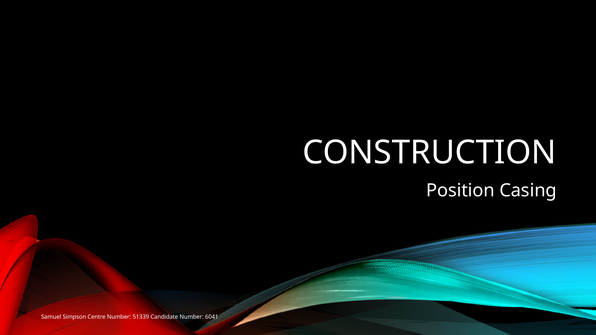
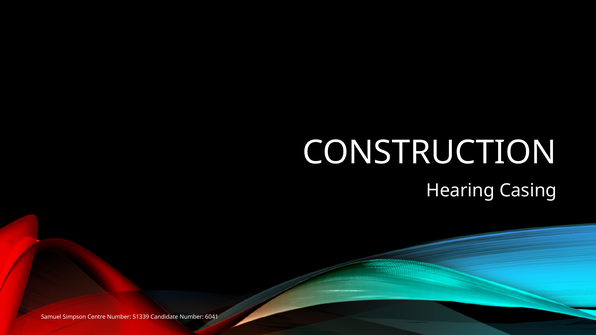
Position: Position -> Hearing
